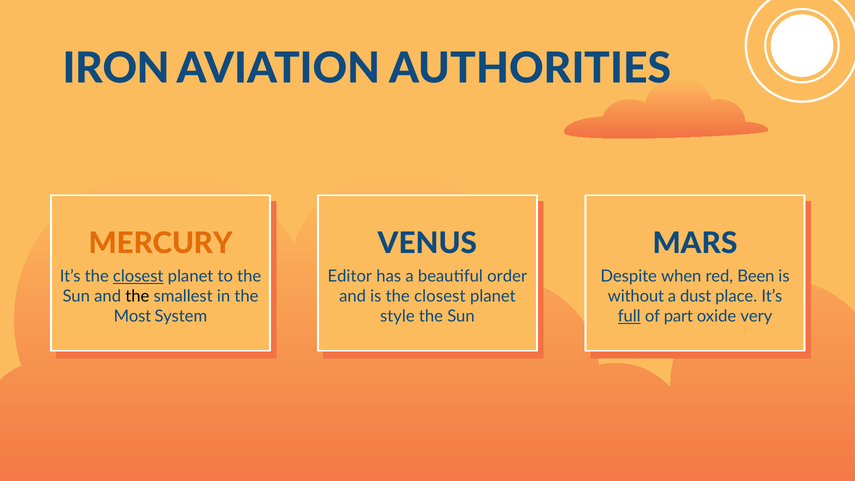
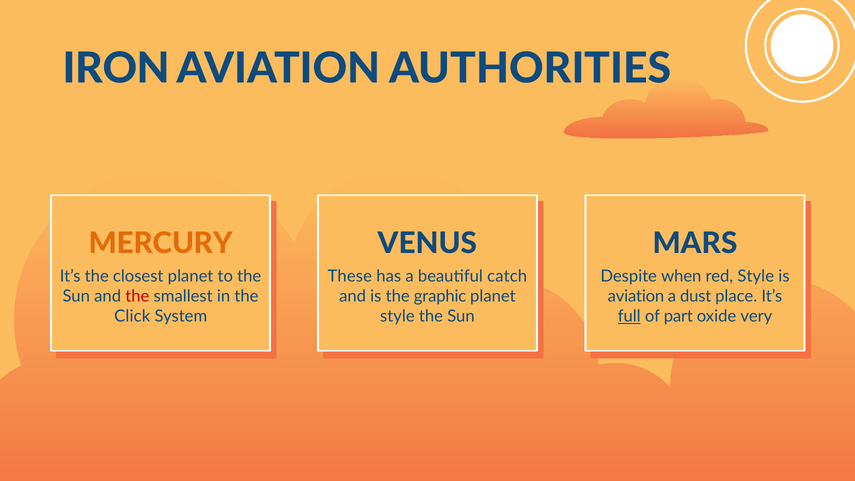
closest at (138, 276) underline: present -> none
Editor: Editor -> These
order: order -> catch
red Been: Been -> Style
the at (137, 296) colour: black -> red
is the closest: closest -> graphic
without at (636, 296): without -> aviation
Most: Most -> Click
